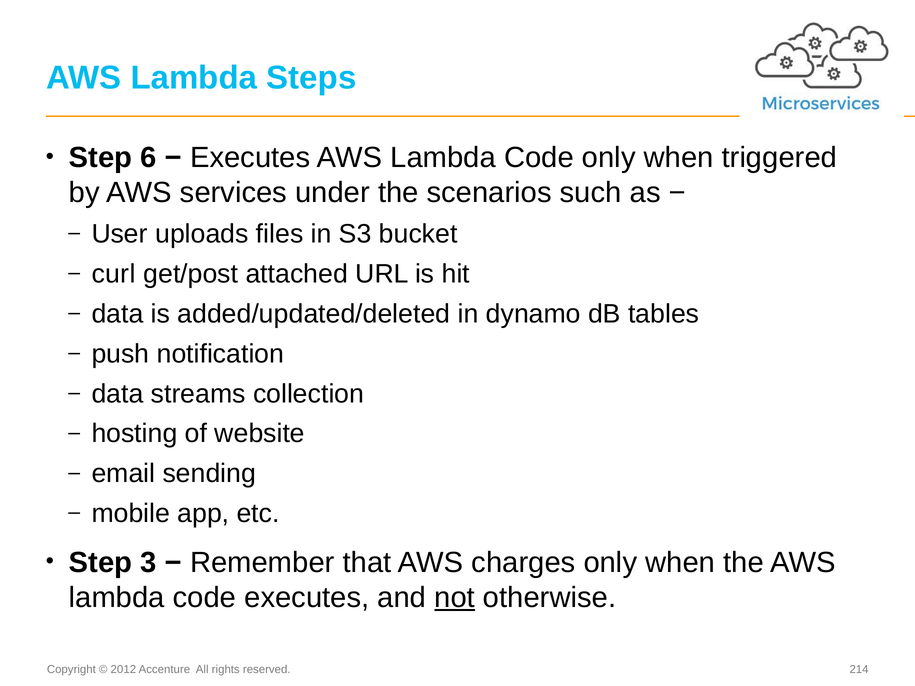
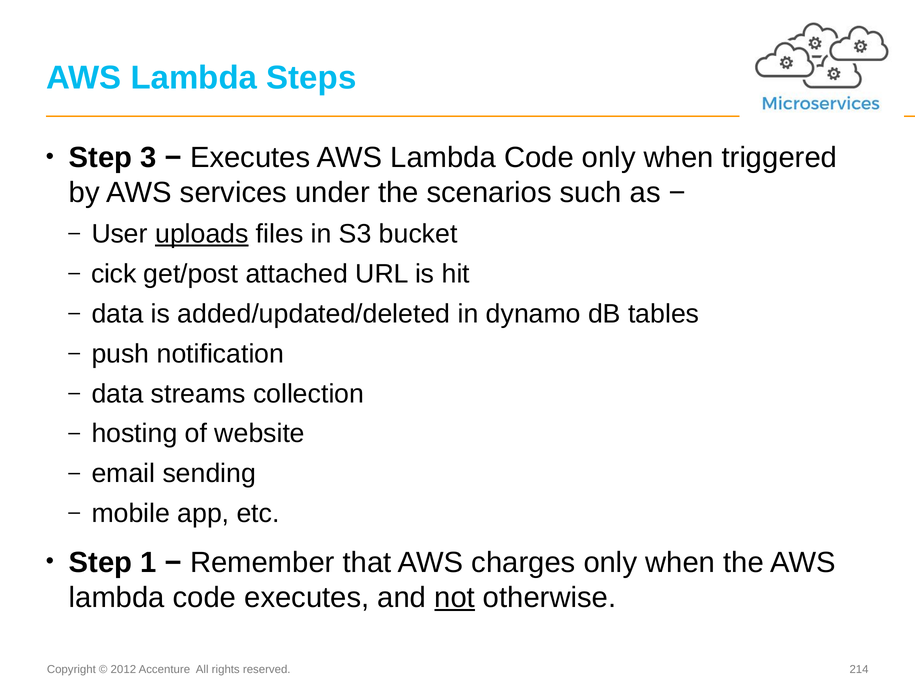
6: 6 -> 3
uploads underline: none -> present
curl: curl -> cick
3: 3 -> 1
